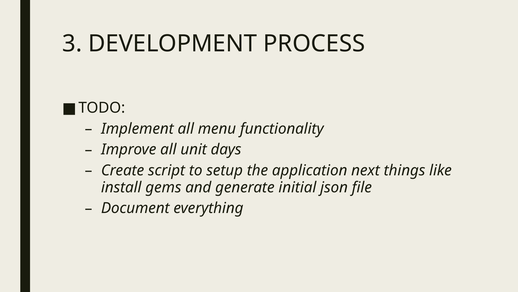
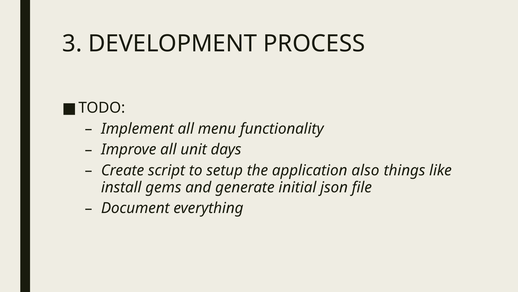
next: next -> also
